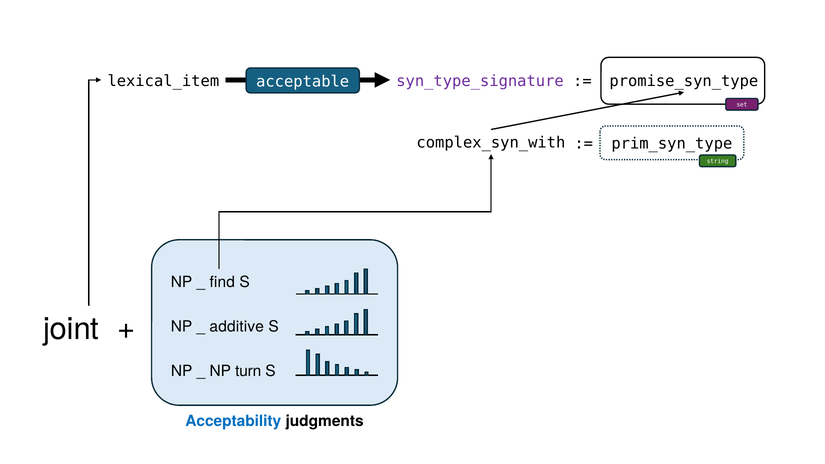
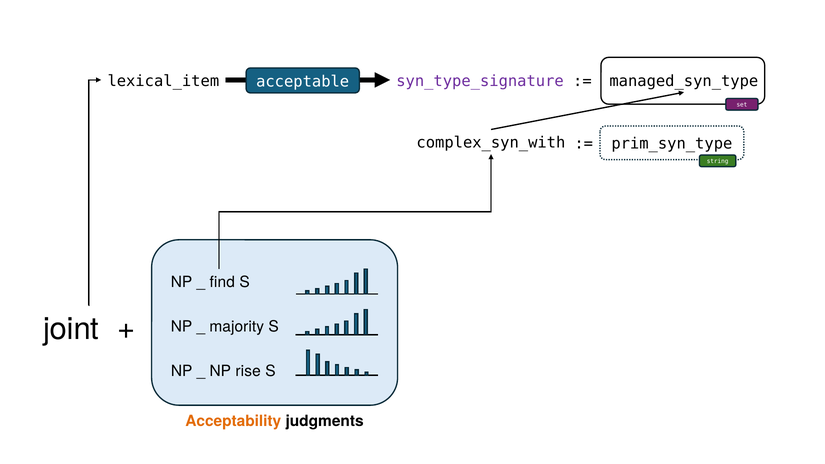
promise_syn_type: promise_syn_type -> managed_syn_type
additive: additive -> majority
turn: turn -> rise
Acceptability colour: blue -> orange
